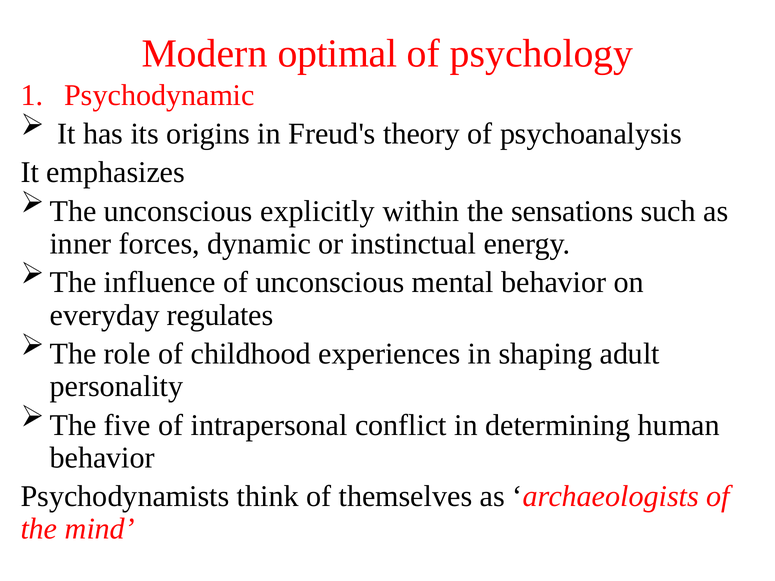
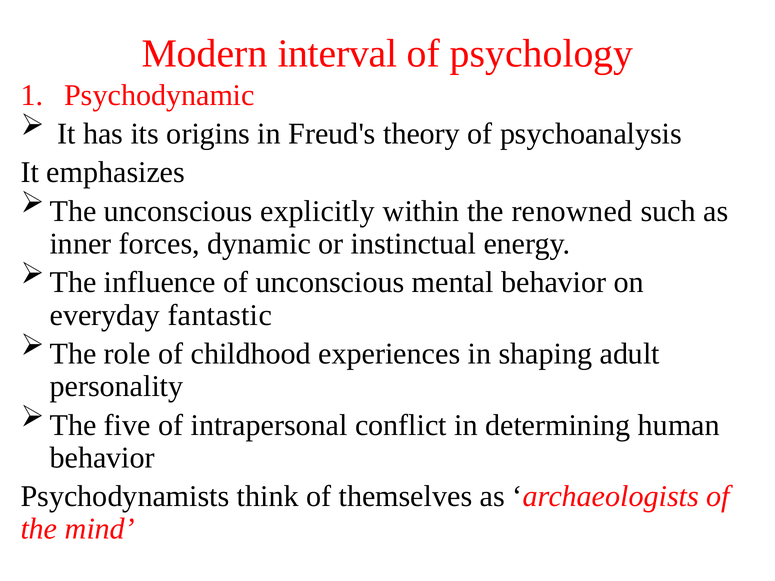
optimal: optimal -> interval
sensations: sensations -> renowned
regulates: regulates -> fantastic
